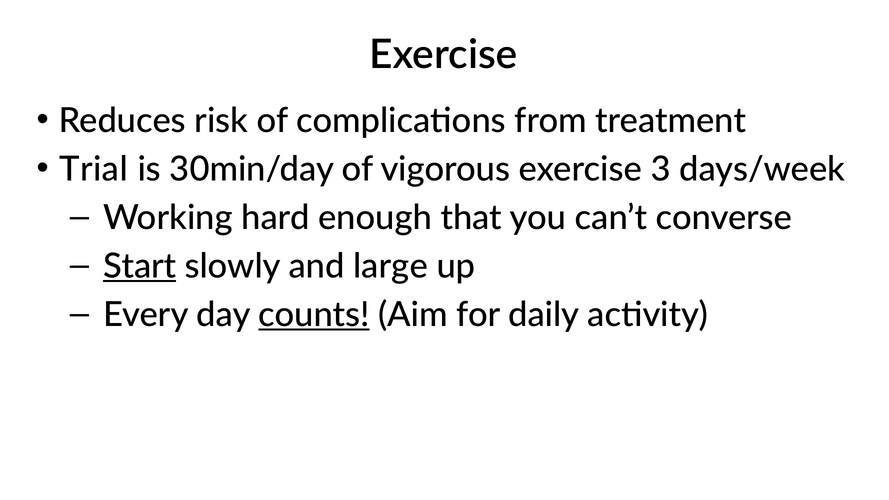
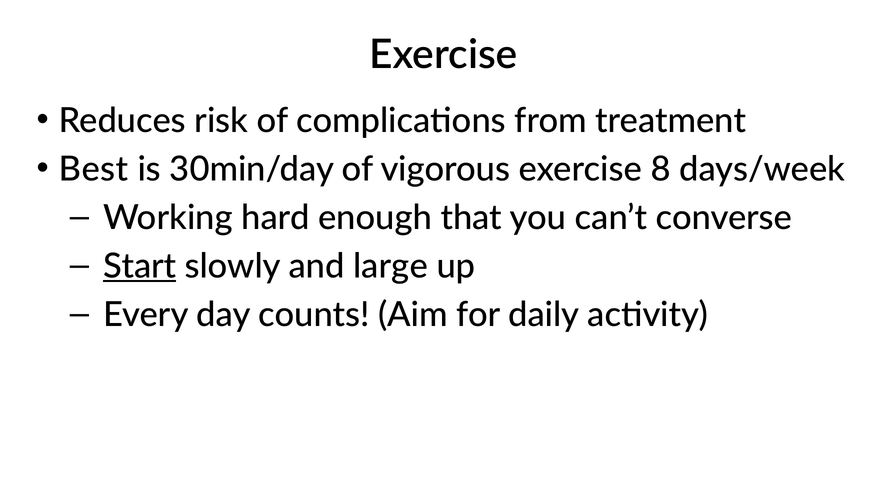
Trial: Trial -> Best
3: 3 -> 8
counts underline: present -> none
